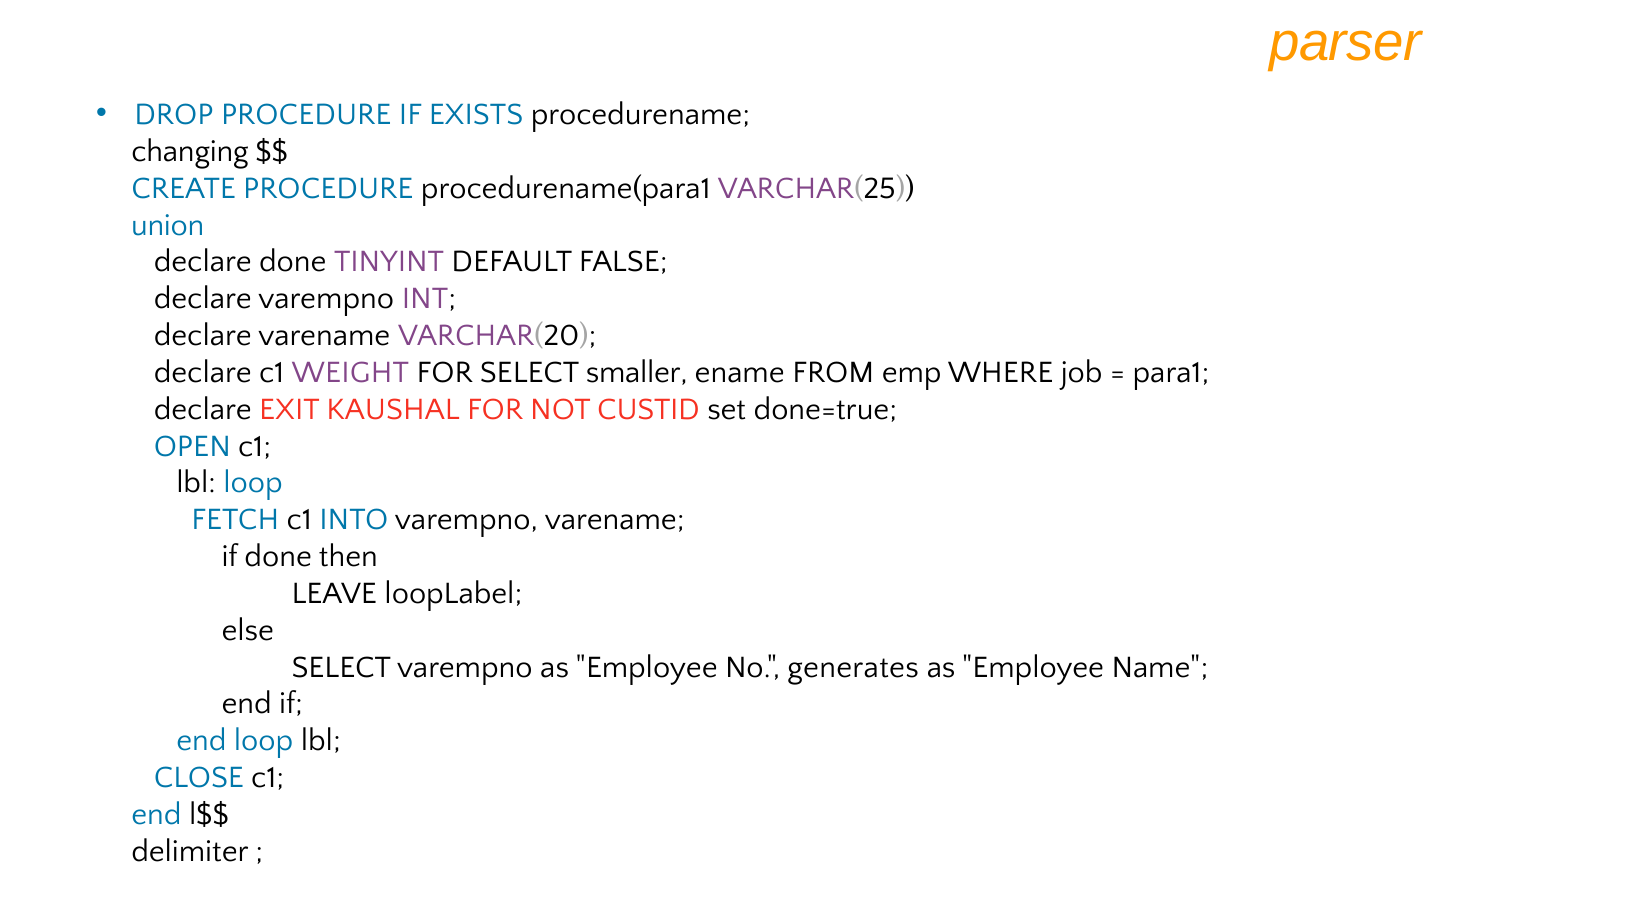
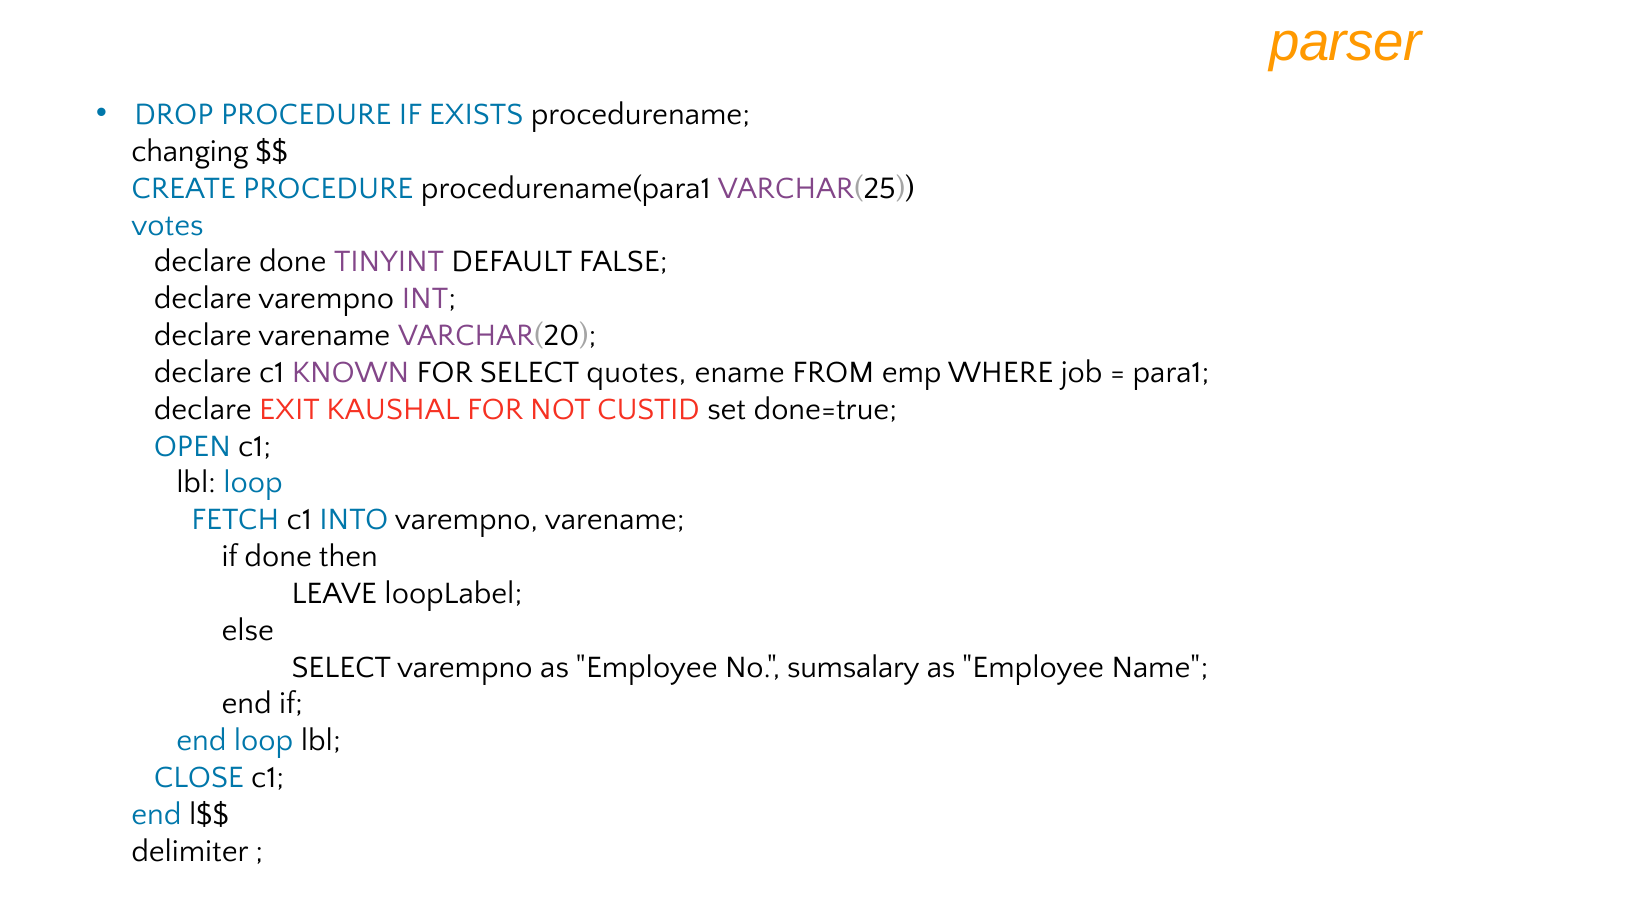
union: union -> votes
WEIGHT: WEIGHT -> KNOWN
smaller: smaller -> quotes
generates: generates -> sumsalary
